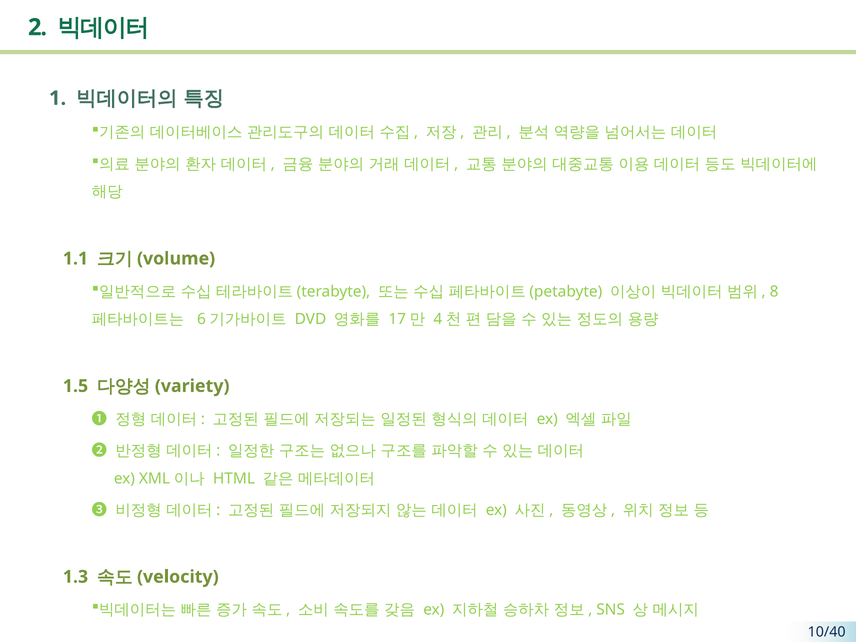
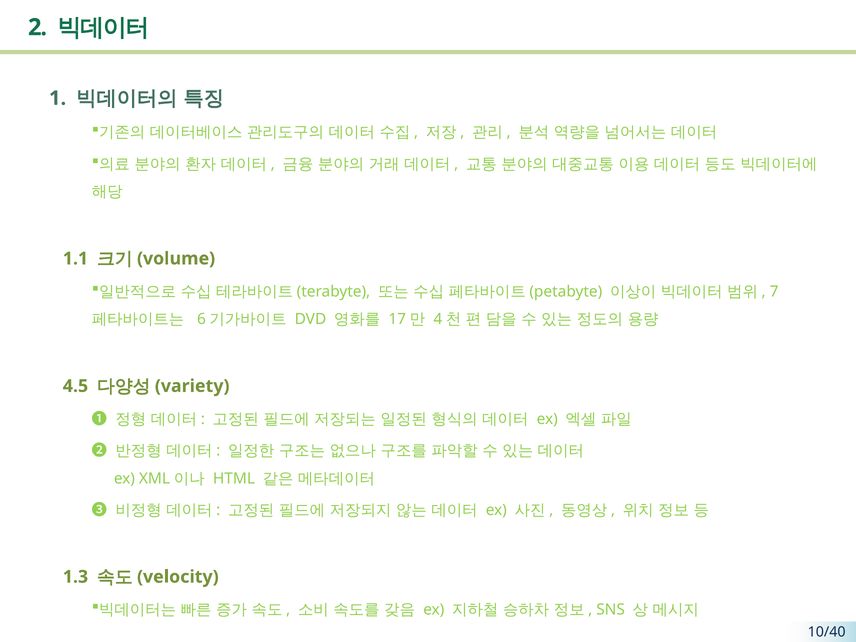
8: 8 -> 7
1.5: 1.5 -> 4.5
